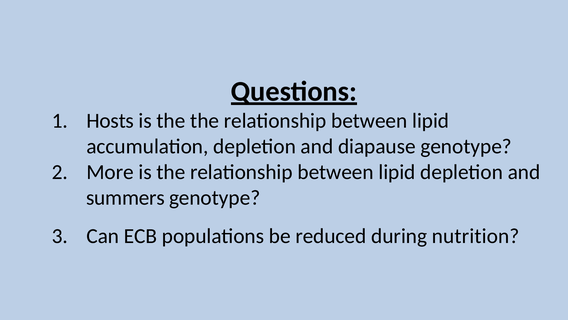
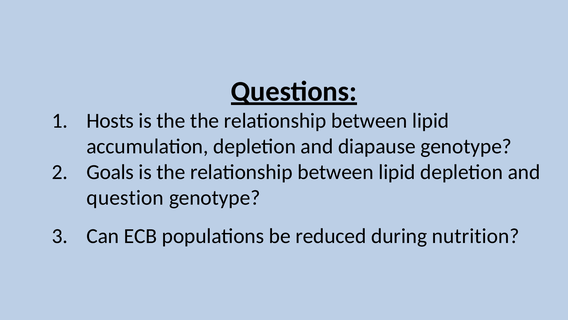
More: More -> Goals
summers: summers -> question
